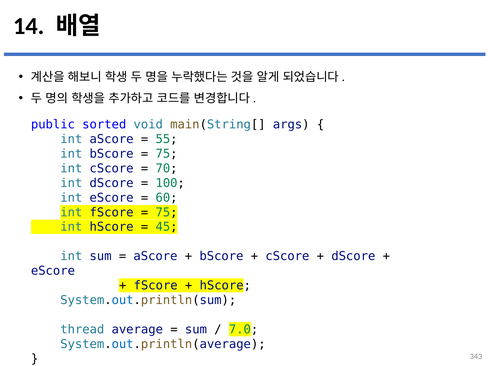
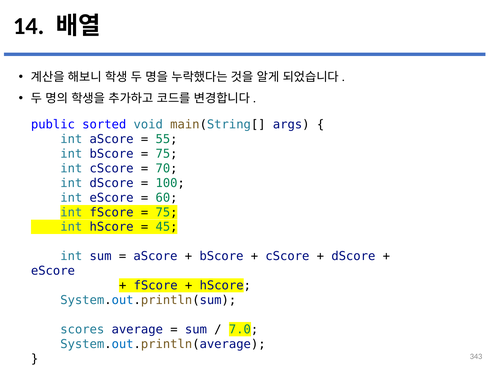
thread: thread -> scores
